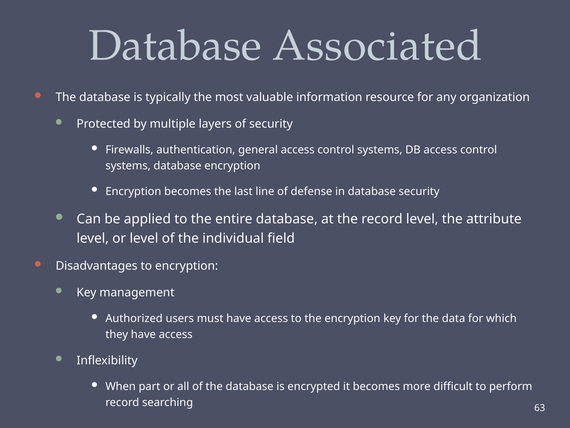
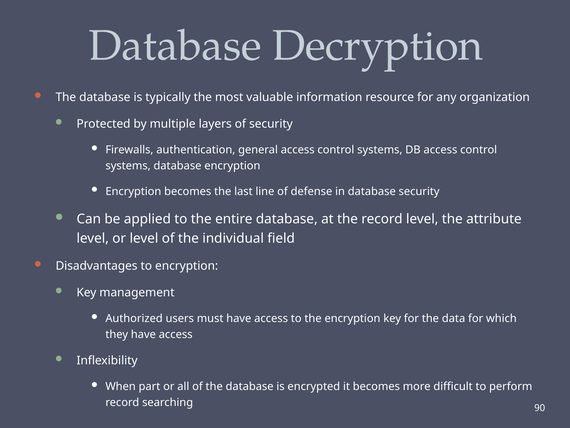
Associated: Associated -> Decryption
63: 63 -> 90
